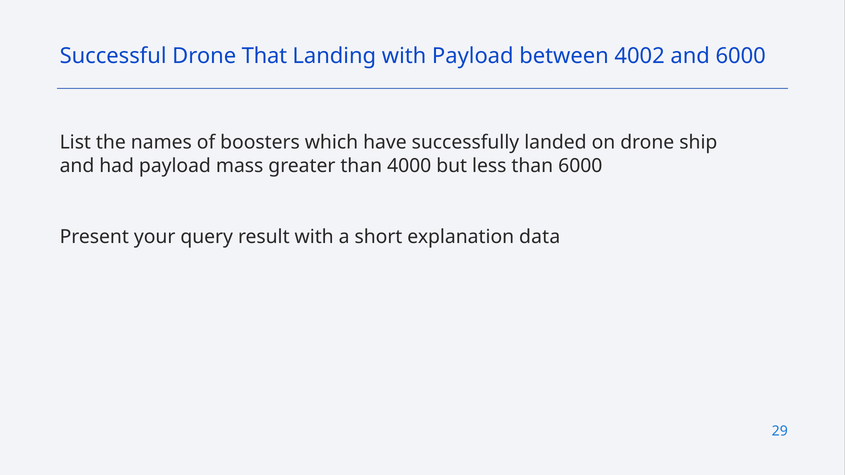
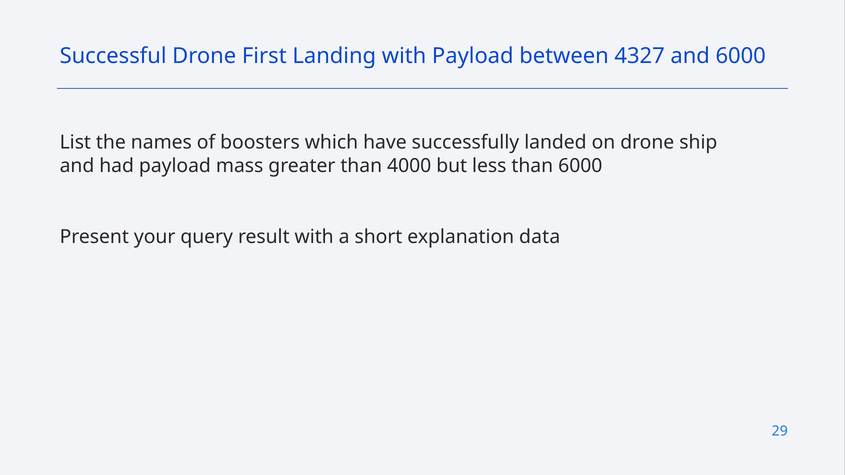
That: That -> First
4002: 4002 -> 4327
